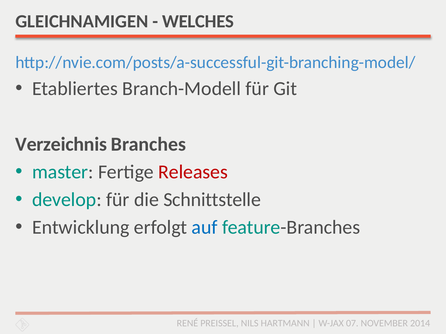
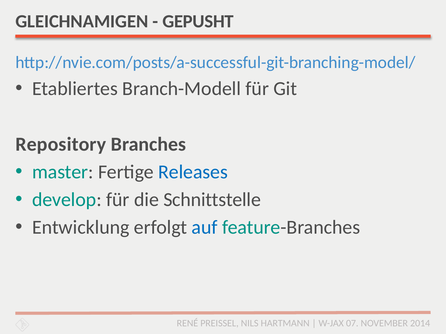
WELCHES: WELCHES -> GEPUSHT
Verzeichnis: Verzeichnis -> Repository
Releases colour: red -> blue
